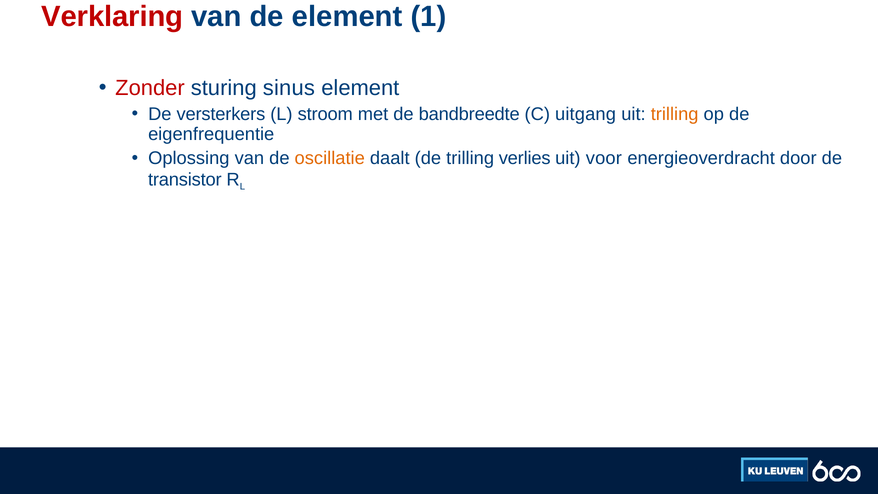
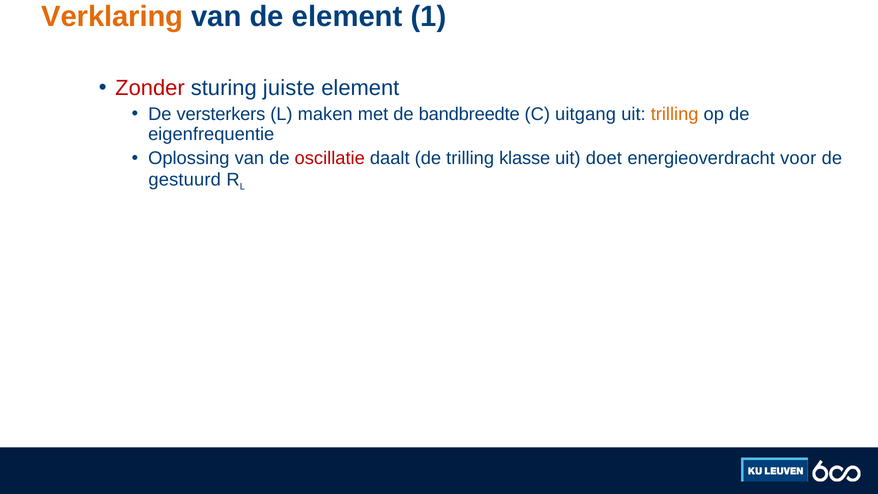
Verklaring colour: red -> orange
sinus: sinus -> juiste
stroom: stroom -> maken
oscillatie colour: orange -> red
verlies: verlies -> klasse
voor: voor -> doet
door: door -> voor
transistor: transistor -> gestuurd
